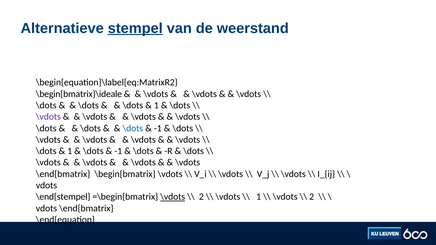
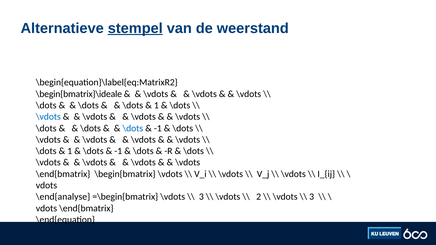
\vdots at (48, 117) colour: purple -> blue
\end{stempel: \end{stempel -> \end{analyse
\vdots at (173, 197) underline: present -> none
2 at (201, 197): 2 -> 3
1 at (259, 197): 1 -> 2
2 at (312, 197): 2 -> 3
